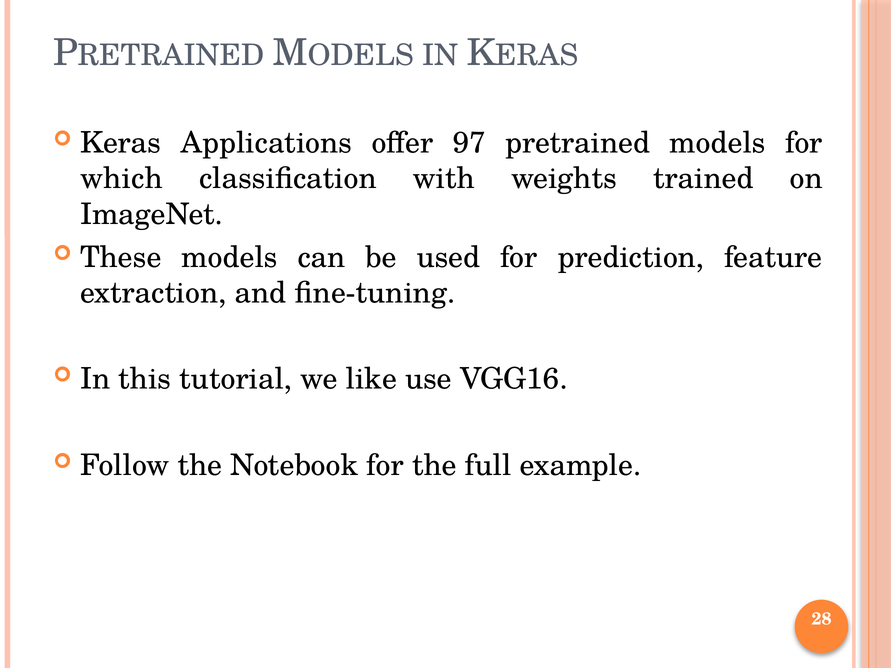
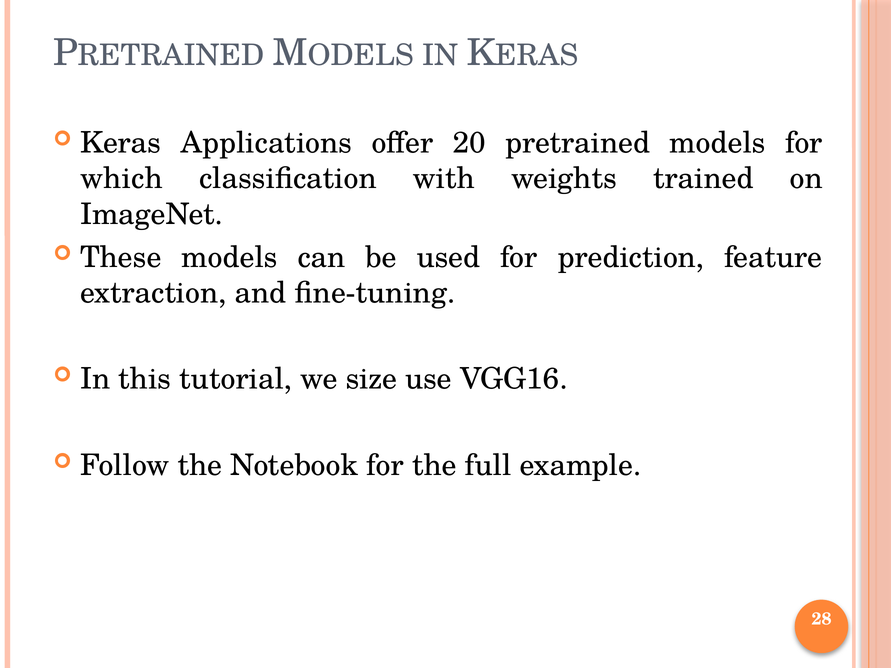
97: 97 -> 20
like: like -> size
